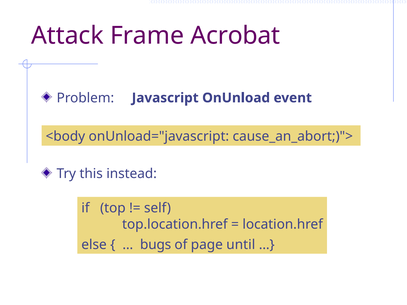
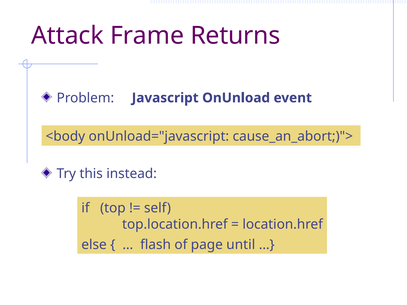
Acrobat: Acrobat -> Returns
bugs: bugs -> flash
